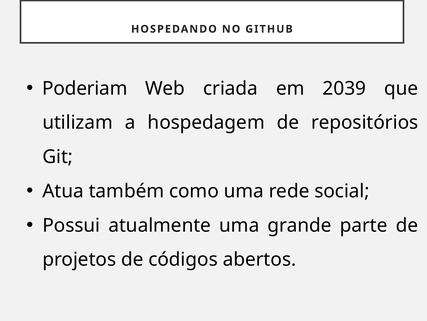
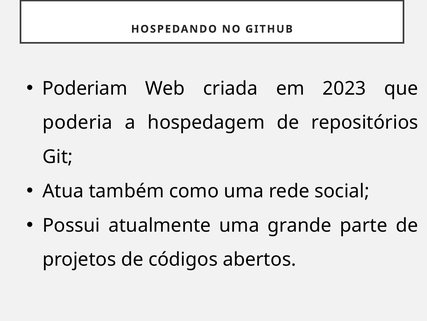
2039: 2039 -> 2023
utilizam: utilizam -> poderia
